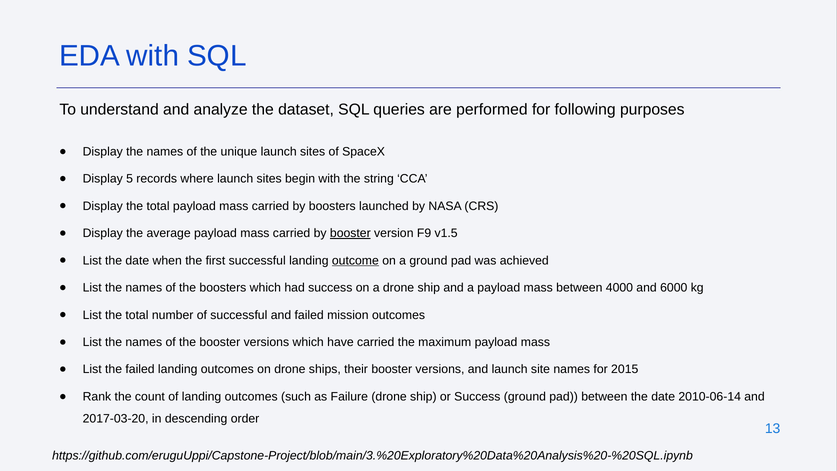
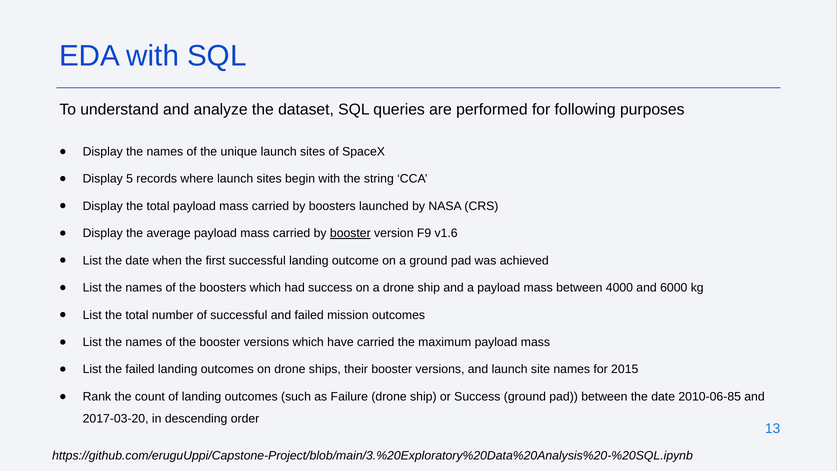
v1.5: v1.5 -> v1.6
outcome underline: present -> none
2010-06-14: 2010-06-14 -> 2010-06-85
